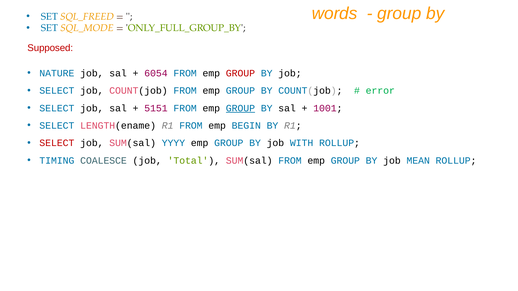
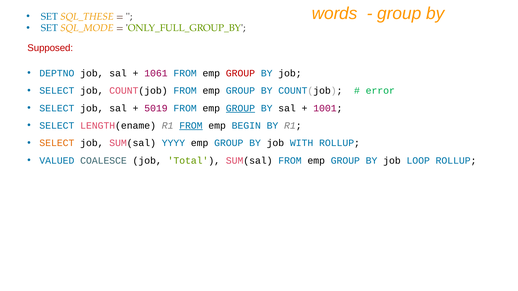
SQL_FREED: SQL_FREED -> SQL_THESE
NATURE: NATURE -> DEPTNO
6054: 6054 -> 1061
5151: 5151 -> 5019
FROM at (191, 126) underline: none -> present
SELECT at (57, 143) colour: red -> orange
TIMING: TIMING -> VALUED
MEAN: MEAN -> LOOP
